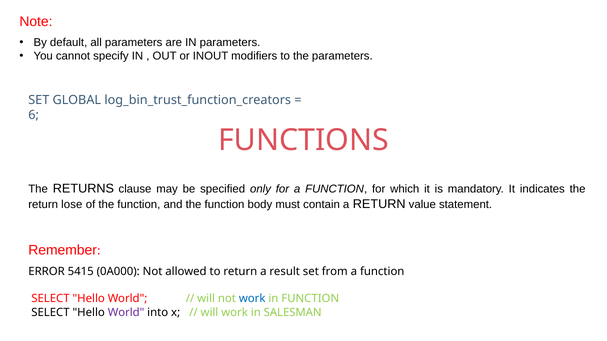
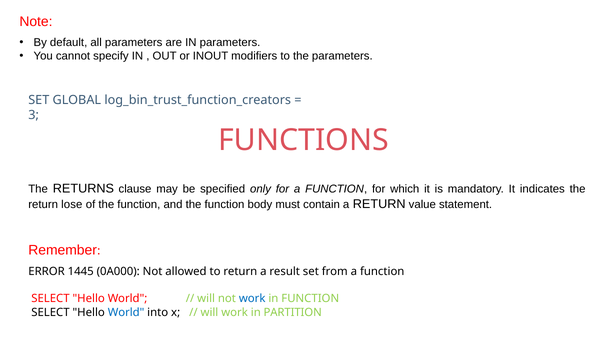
6: 6 -> 3
5415: 5415 -> 1445
World at (126, 313) colour: purple -> blue
SALESMAN: SALESMAN -> PARTITION
